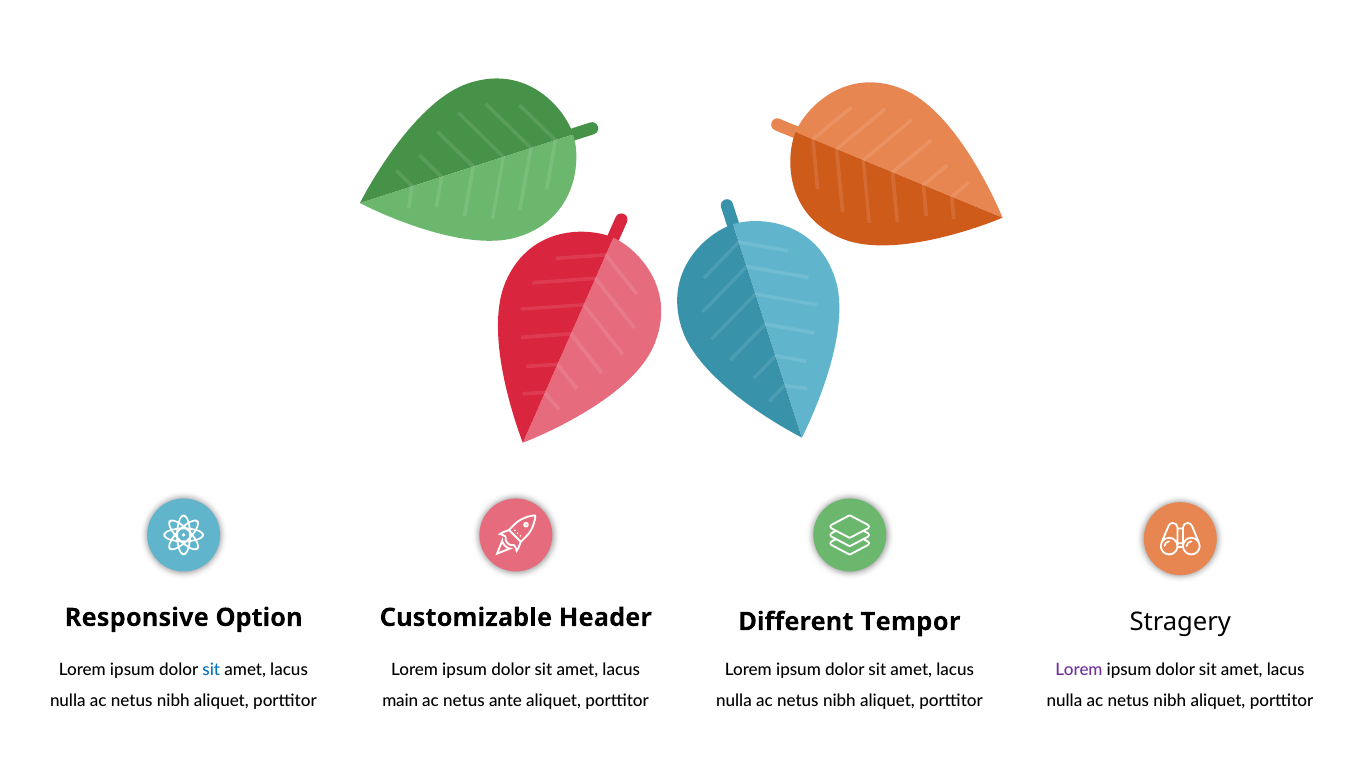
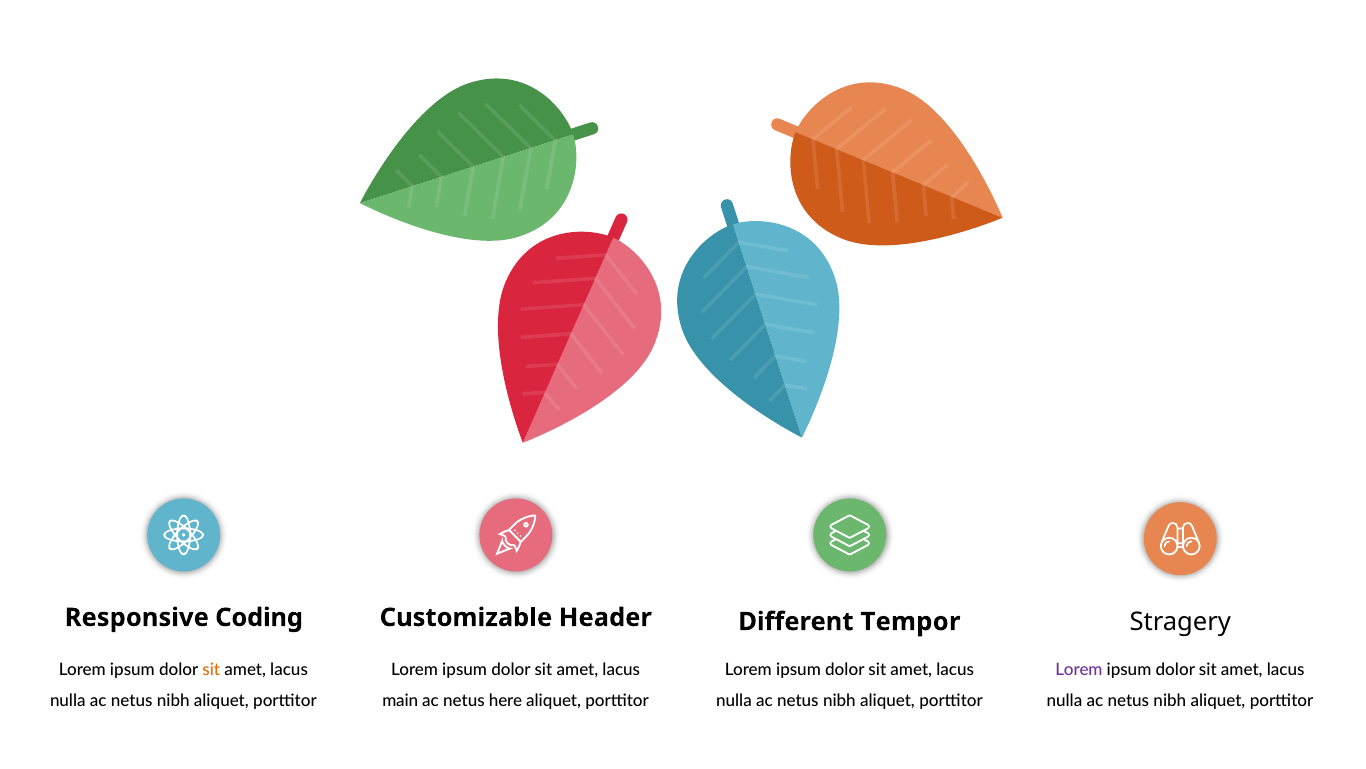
Option: Option -> Coding
sit at (211, 670) colour: blue -> orange
ante: ante -> here
